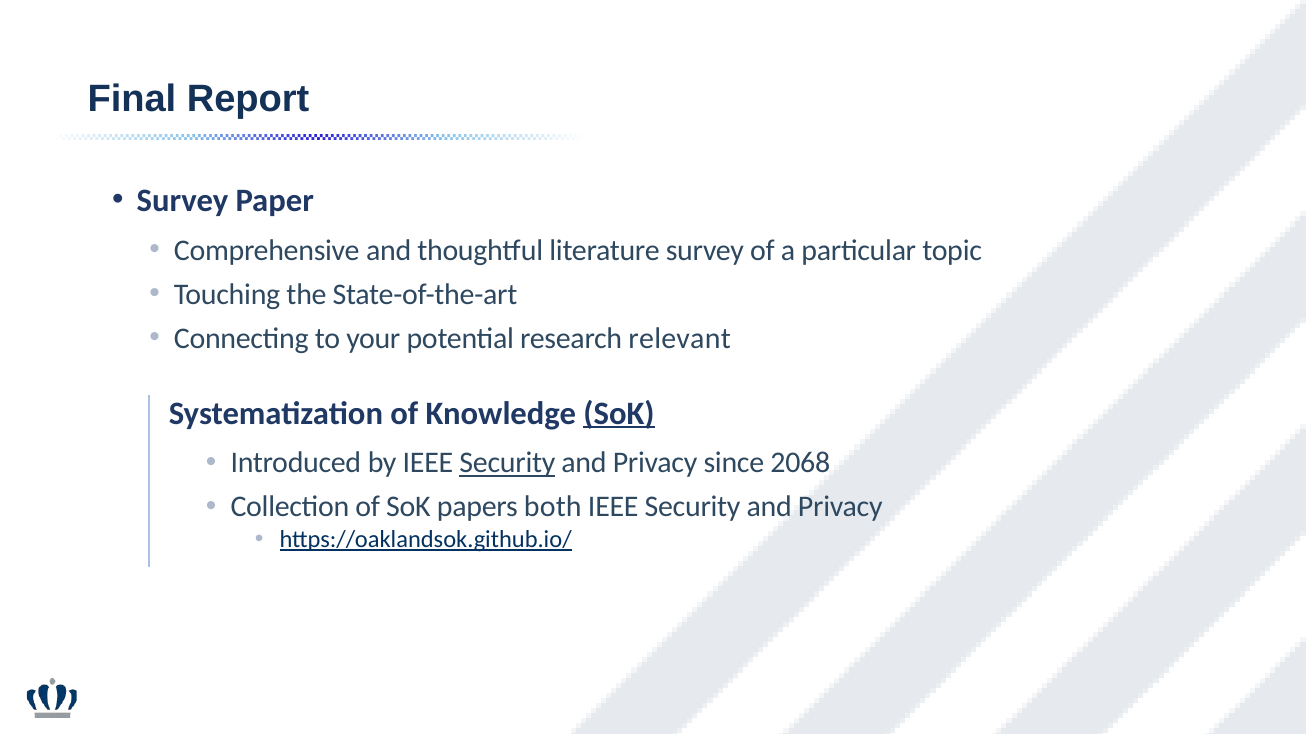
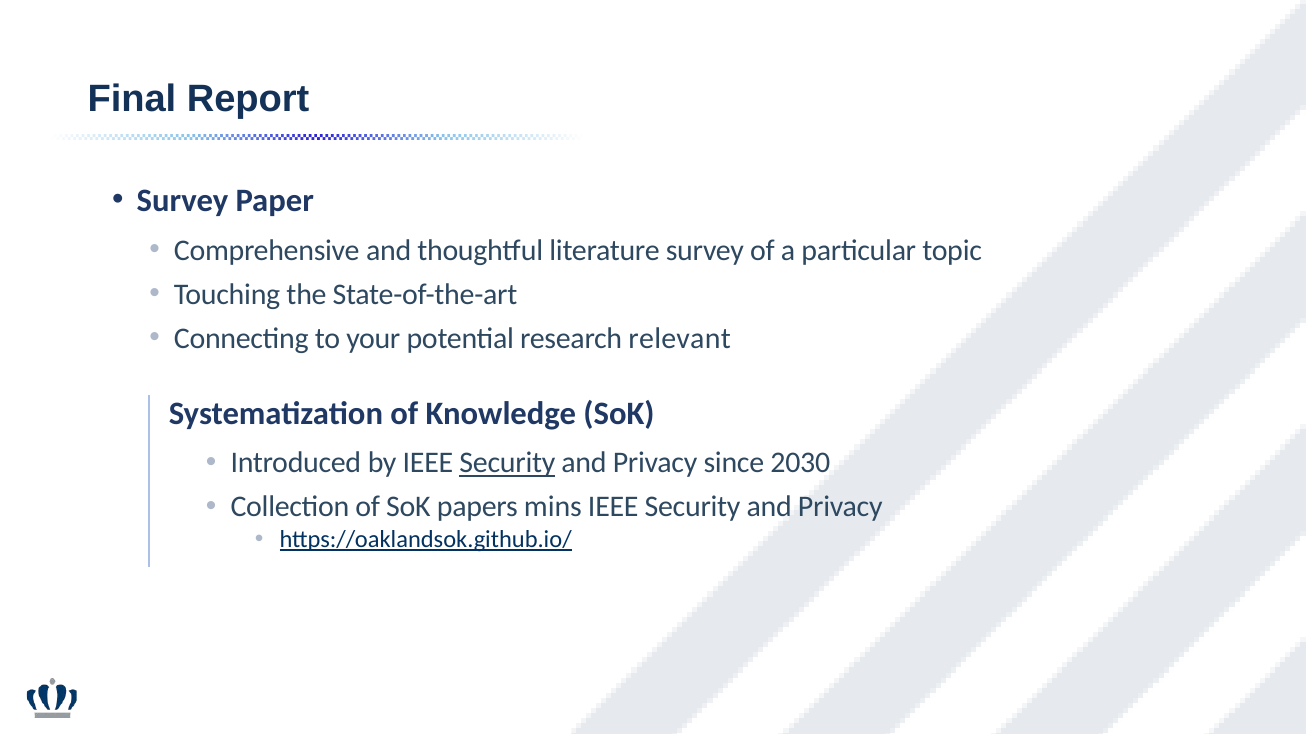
SoK at (619, 414) underline: present -> none
2068: 2068 -> 2030
both: both -> mins
